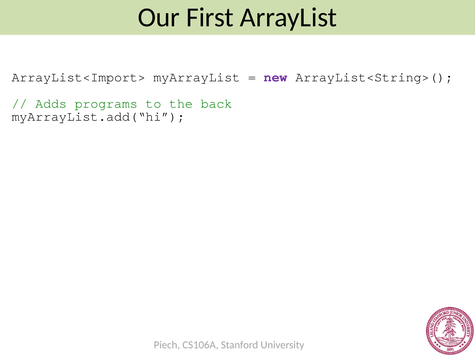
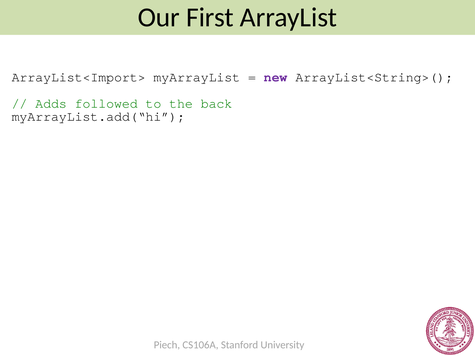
programs: programs -> followed
